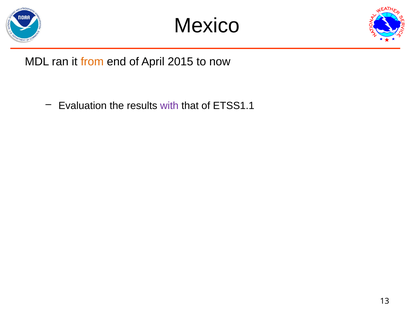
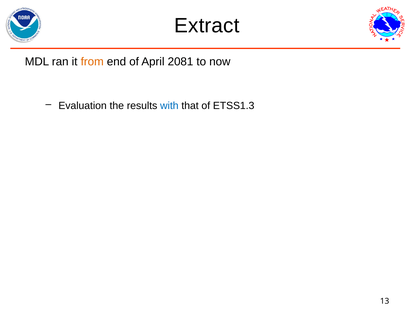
Mexico: Mexico -> Extract
2015: 2015 -> 2081
with colour: purple -> blue
ETSS1.1: ETSS1.1 -> ETSS1.3
